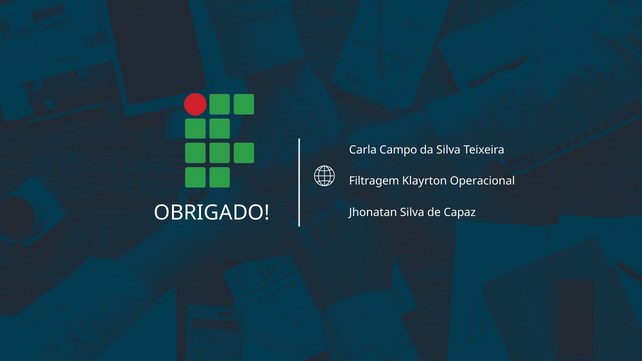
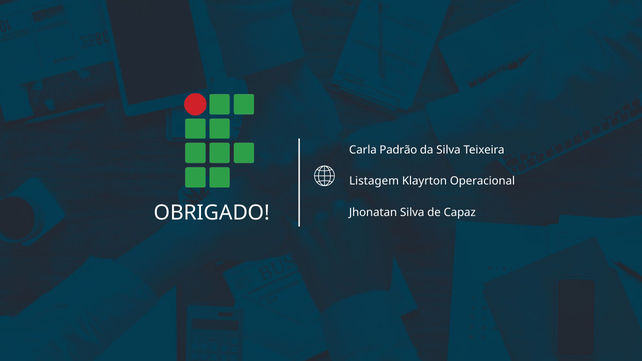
Campo: Campo -> Padrão
Filtragem: Filtragem -> Listagem
